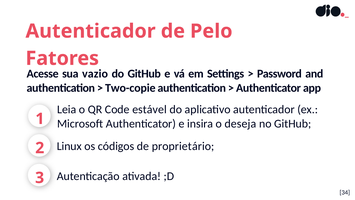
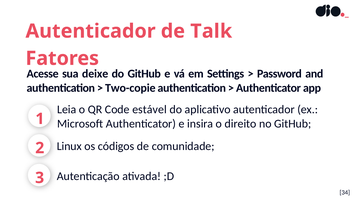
Pelo: Pelo -> Talk
vazio: vazio -> deixe
deseja: deseja -> direito
proprietário: proprietário -> comunidade
